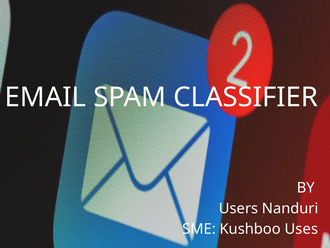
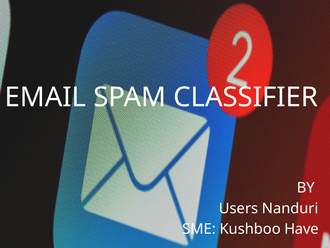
Uses: Uses -> Have
